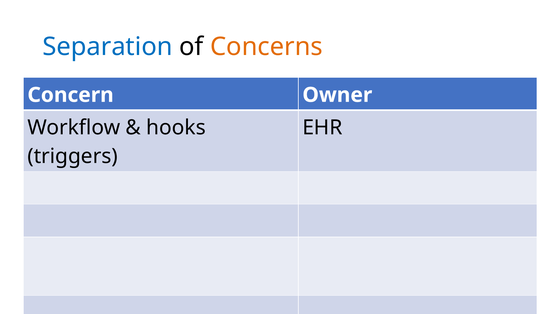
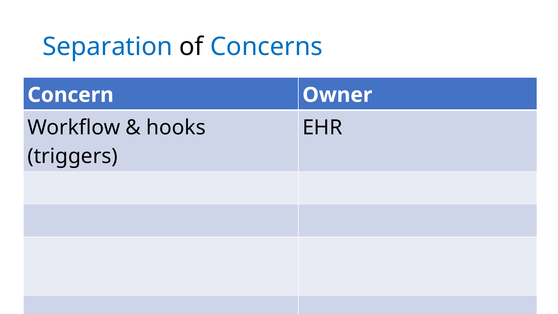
Concerns colour: orange -> blue
